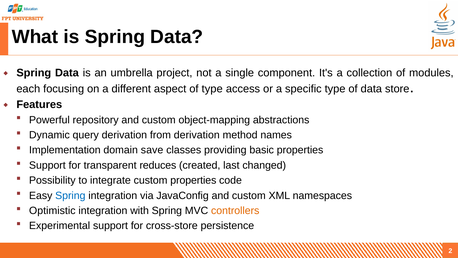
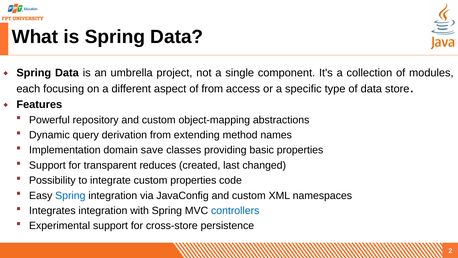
of type: type -> from
from derivation: derivation -> extending
Optimistic: Optimistic -> Integrates
controllers colour: orange -> blue
